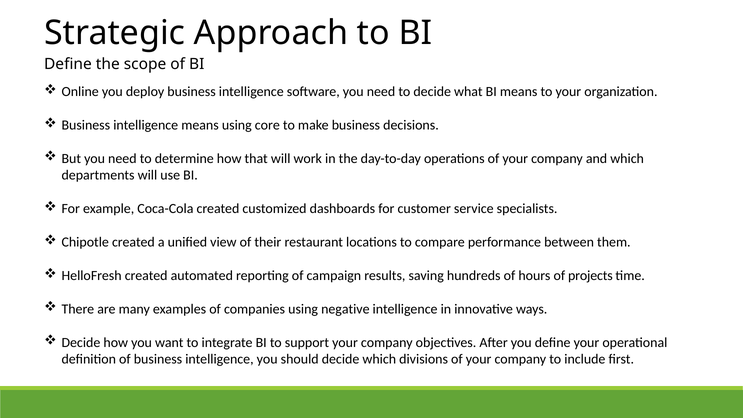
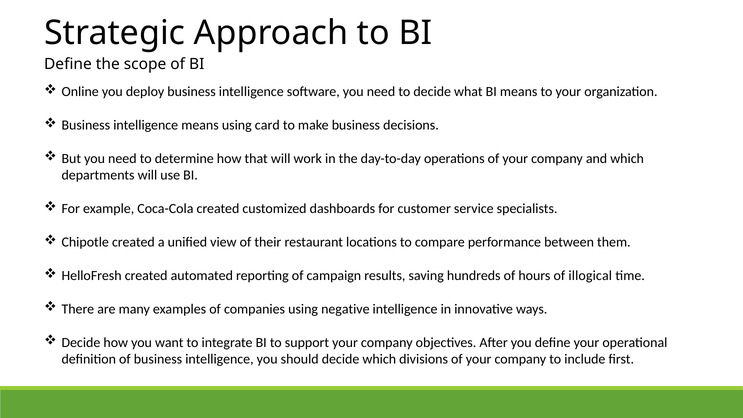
core: core -> card
projects: projects -> illogical
